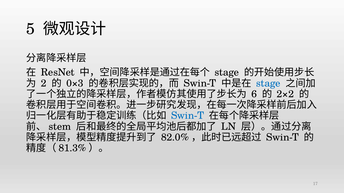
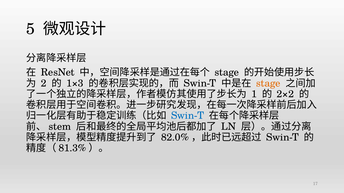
0×3: 0×3 -> 1×3
stage at (268, 83) colour: blue -> orange
6: 6 -> 1
